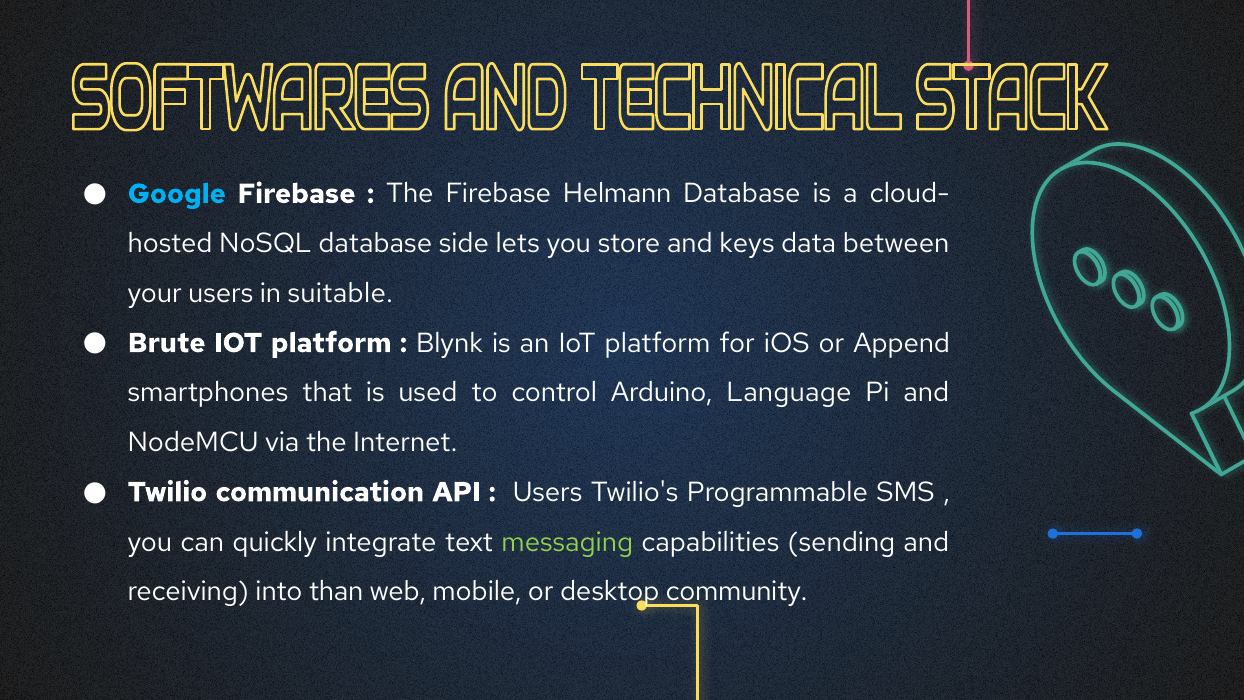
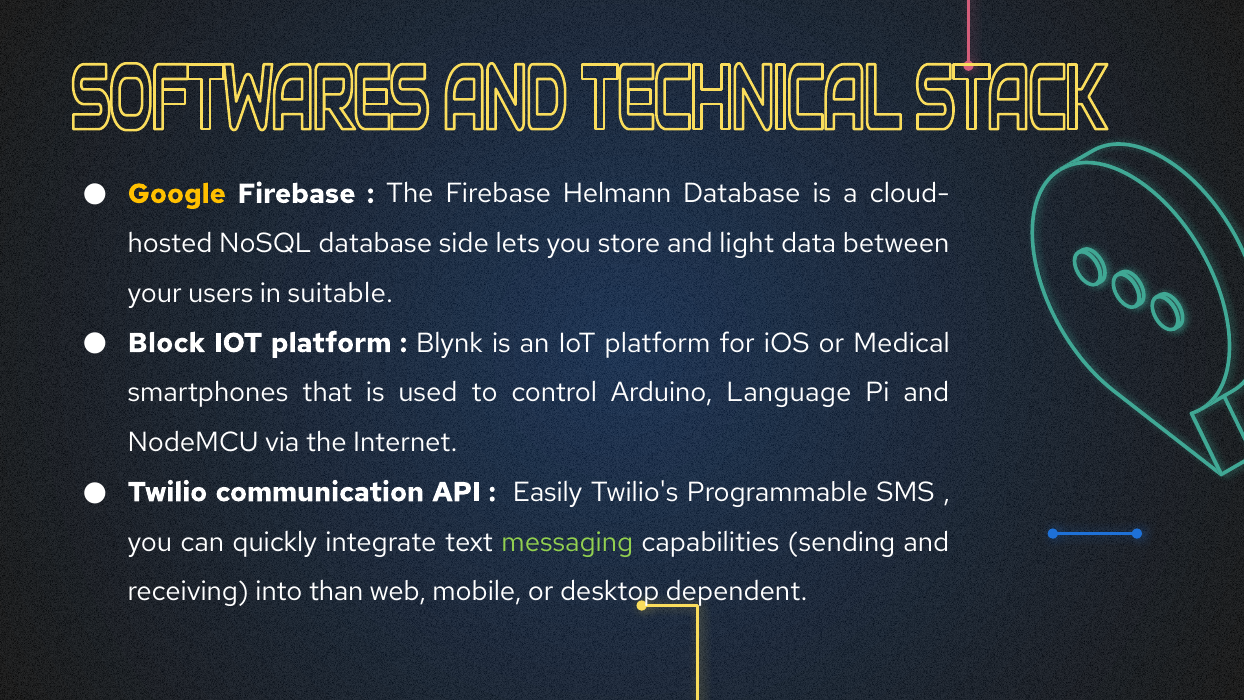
Google colour: light blue -> yellow
keys: keys -> light
Brute: Brute -> Block
Append: Append -> Medical
Users at (548, 492): Users -> Easily
community: community -> dependent
